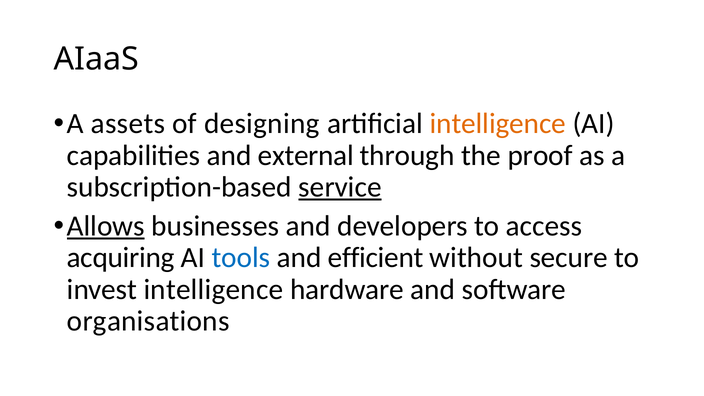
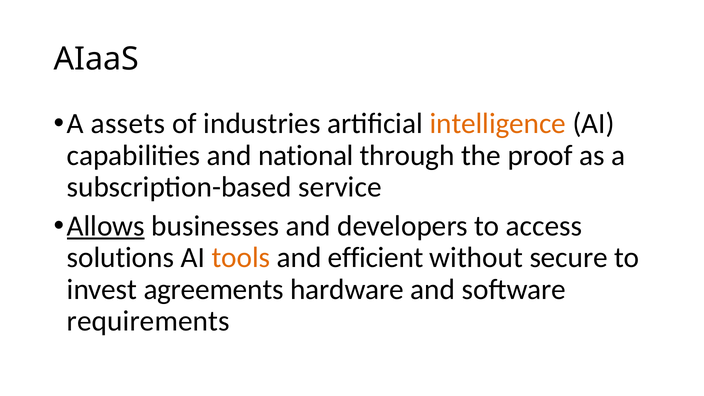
designing: designing -> industries
external: external -> national
service underline: present -> none
acquiring: acquiring -> solutions
tools colour: blue -> orange
invest intelligence: intelligence -> agreements
organisations: organisations -> requirements
